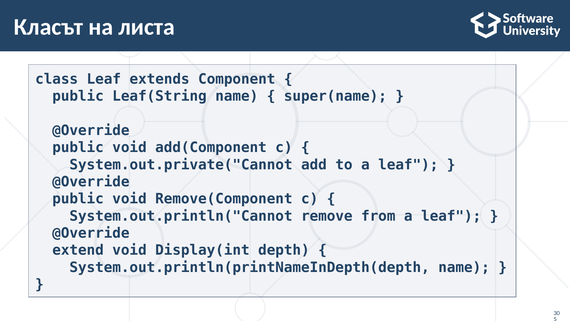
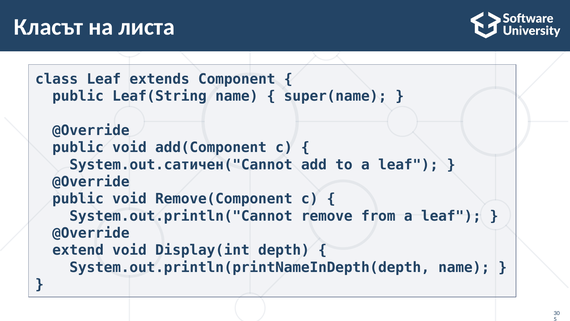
System.out.private("Cannot: System.out.private("Cannot -> System.out.сатичен("Cannot
